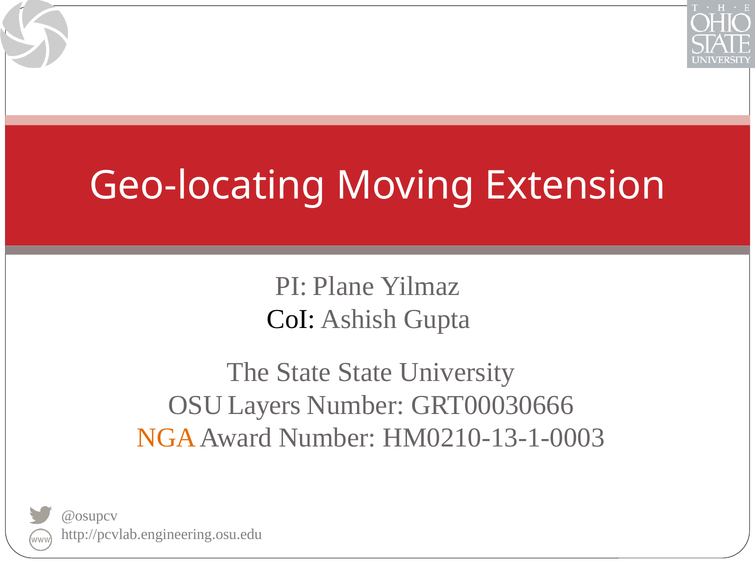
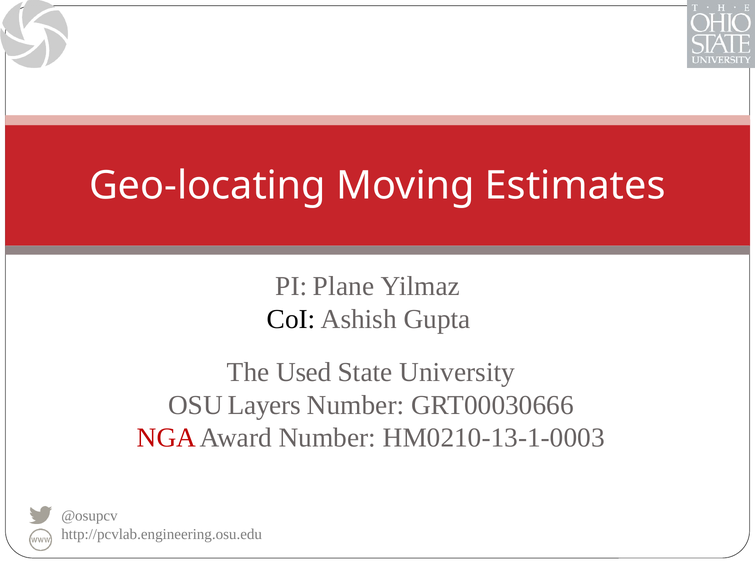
Extension: Extension -> Estimates
The State: State -> Used
NGA colour: orange -> red
